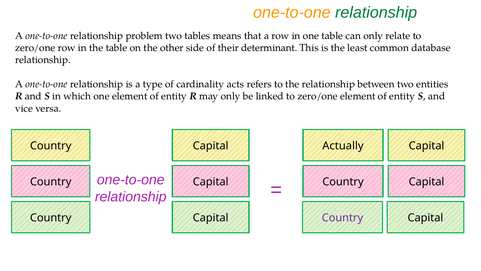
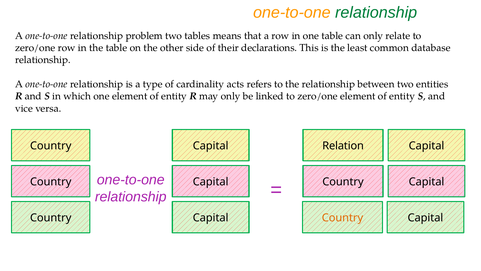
determinant: determinant -> declarations
Actually: Actually -> Relation
Country at (342, 218) colour: purple -> orange
